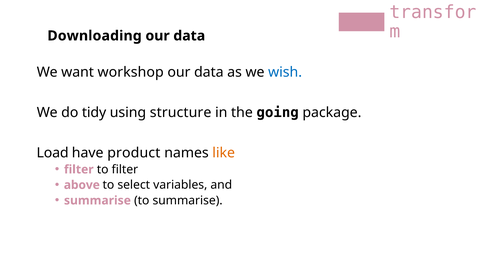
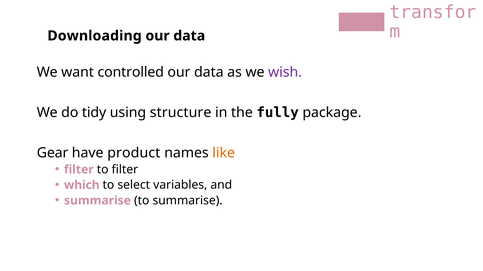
workshop: workshop -> controlled
wish colour: blue -> purple
going: going -> fully
Load: Load -> Gear
above: above -> which
